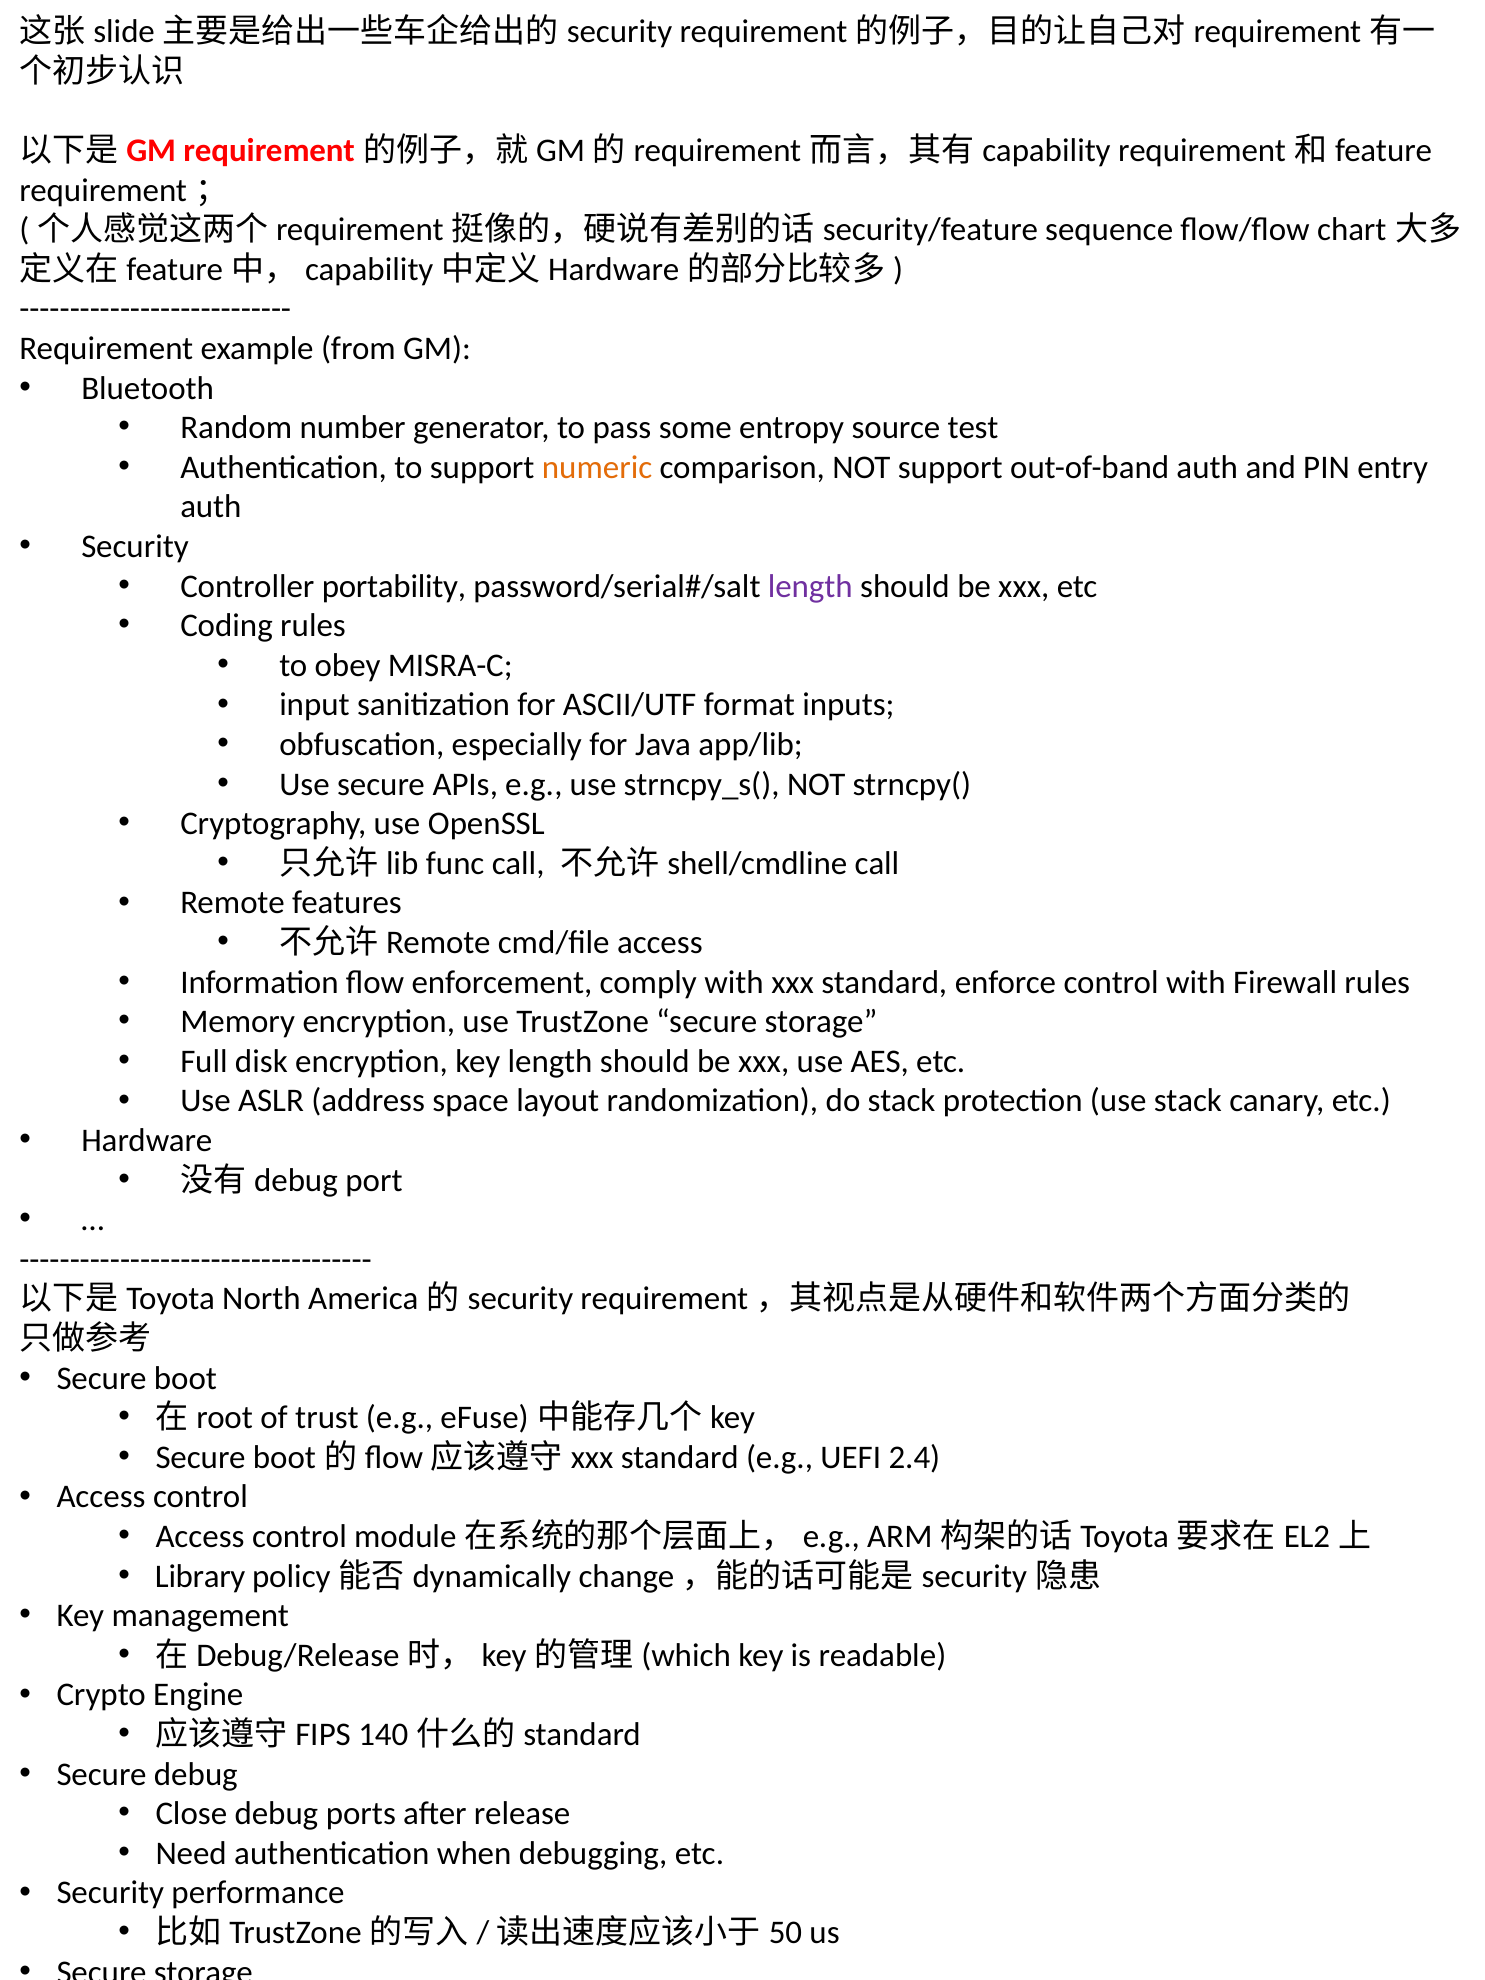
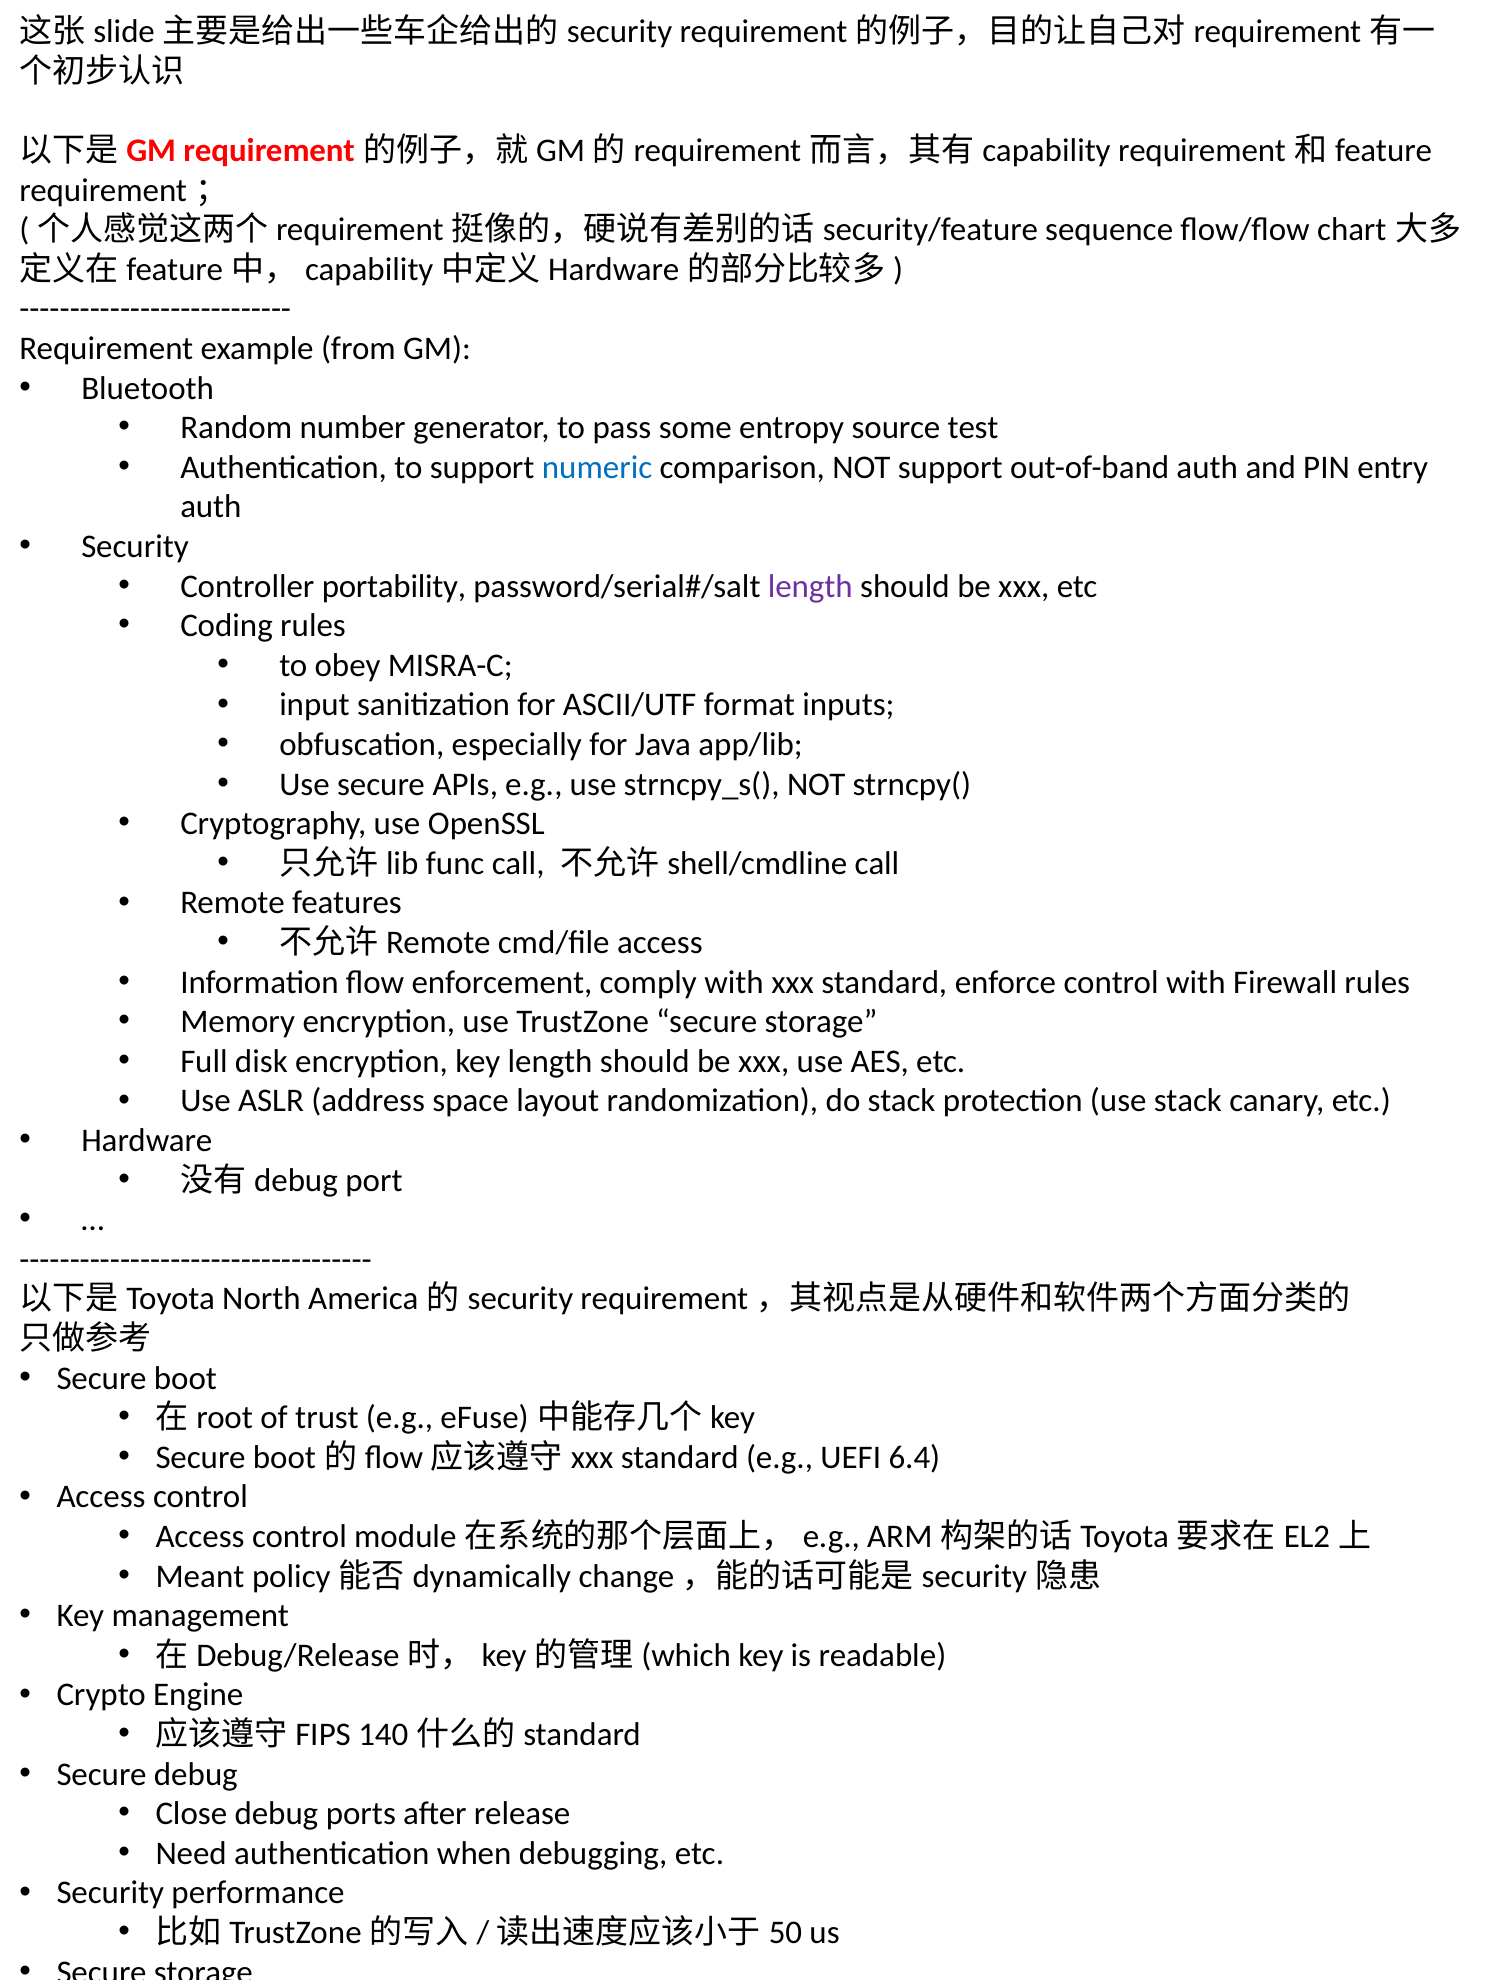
numeric colour: orange -> blue
2.4: 2.4 -> 6.4
Library: Library -> Meant
